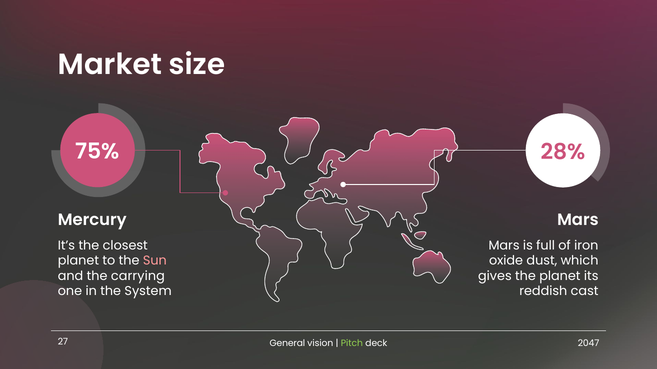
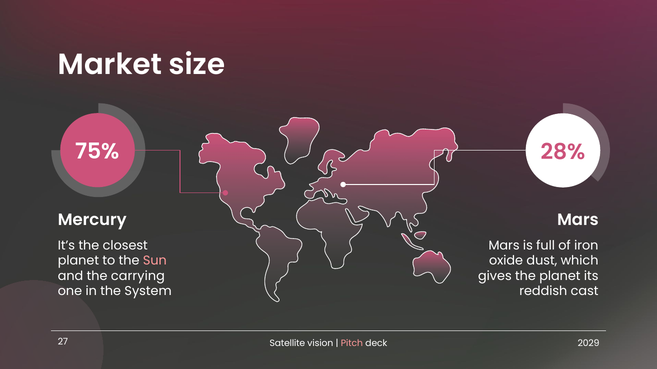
General: General -> Satellite
Pitch colour: light green -> pink
2047: 2047 -> 2029
